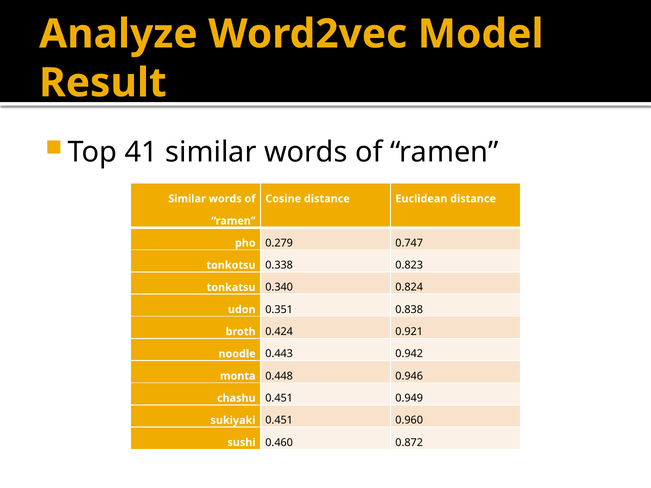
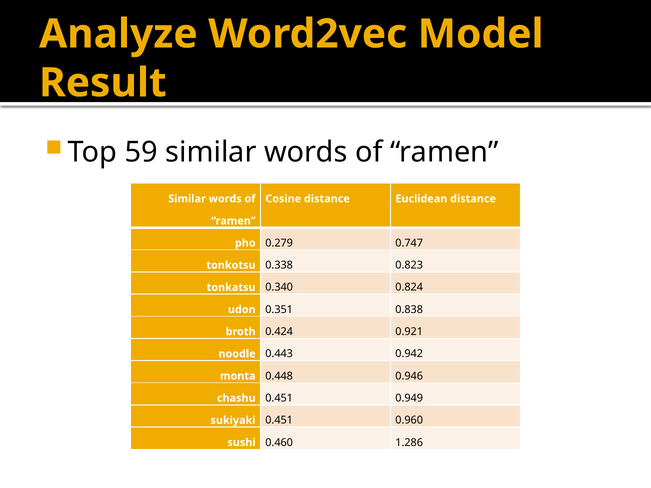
41: 41 -> 59
0.872: 0.872 -> 1.286
